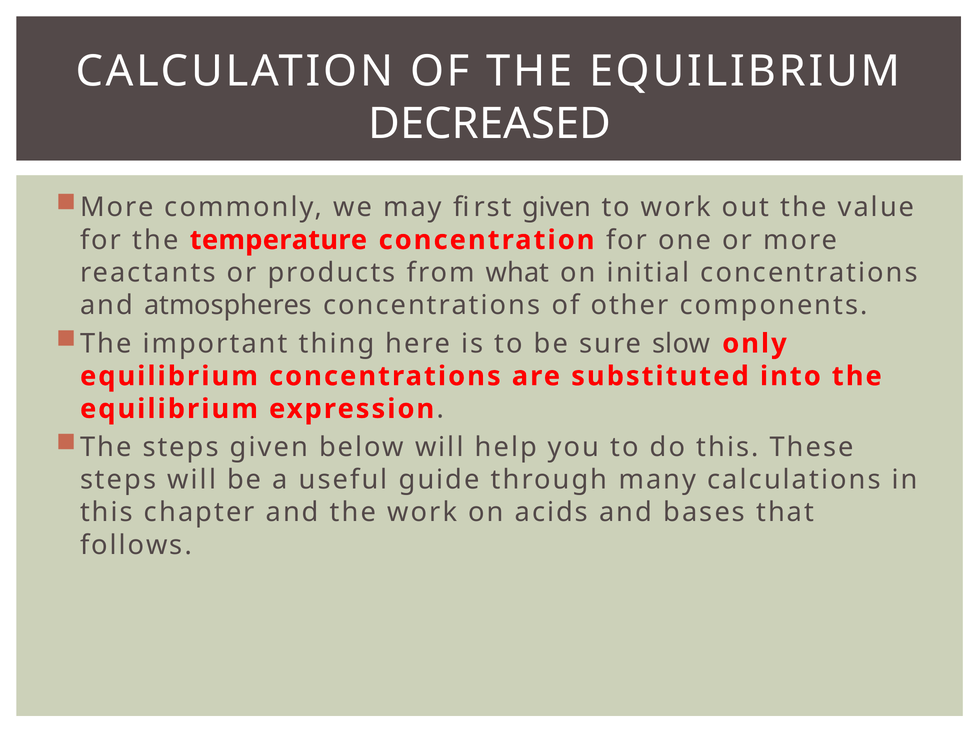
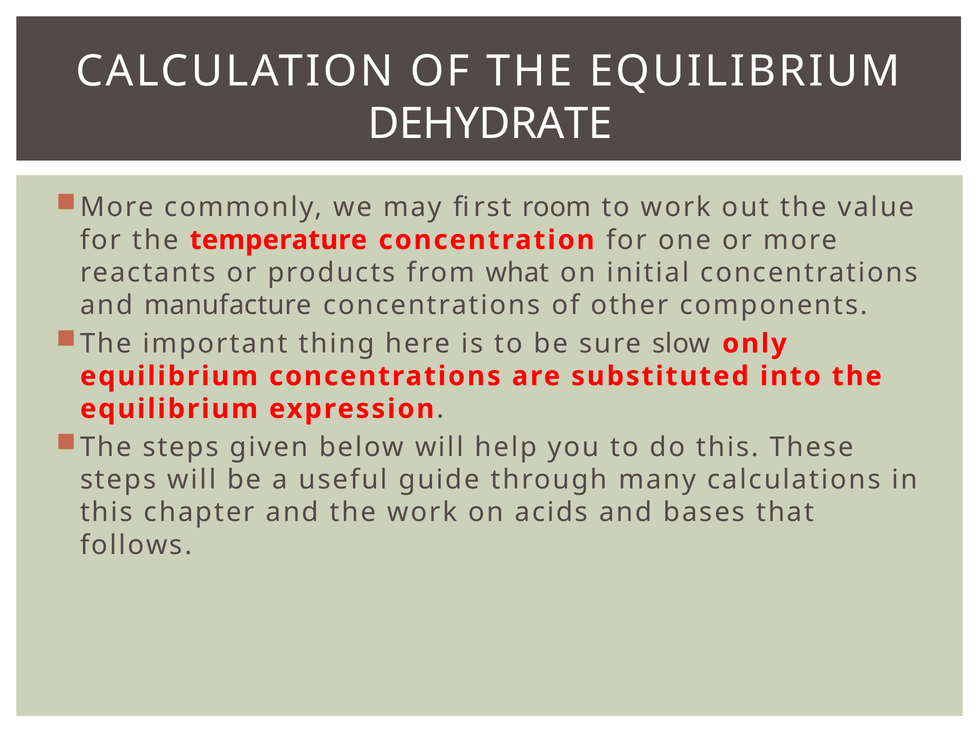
DECREASED: DECREASED -> DEHYDRATE
first given: given -> room
atmospheres: atmospheres -> manufacture
